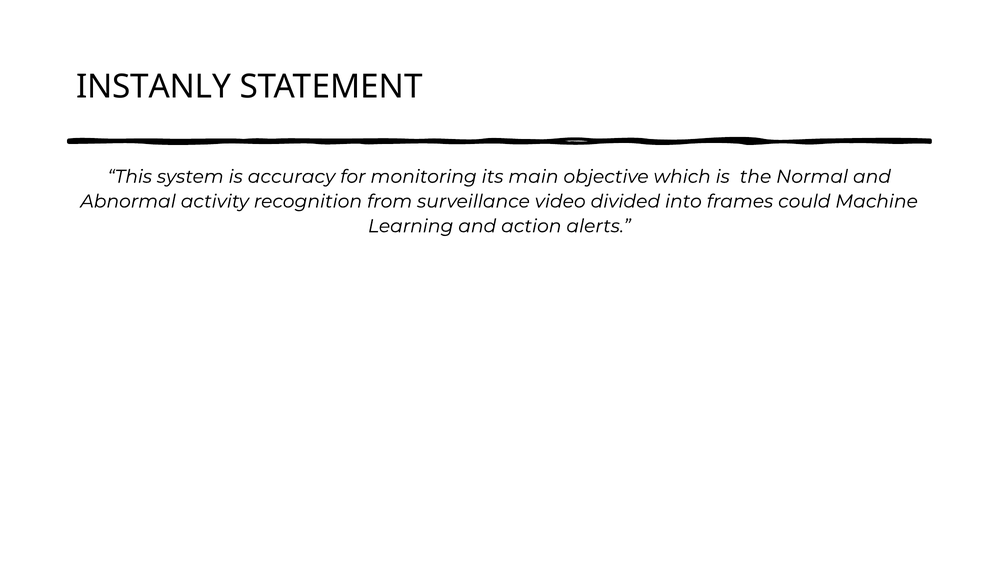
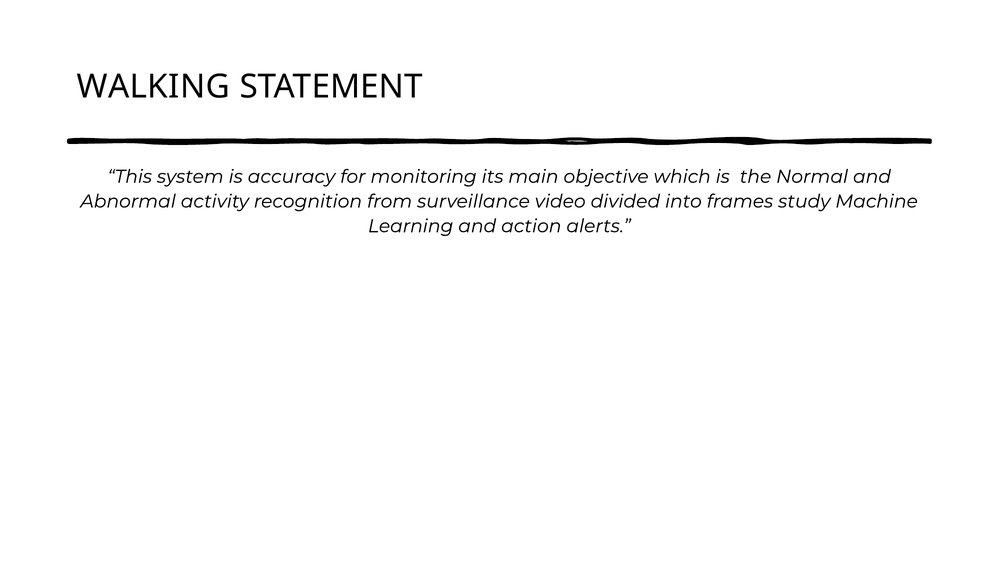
INSTANLY: INSTANLY -> WALKING
could: could -> study
